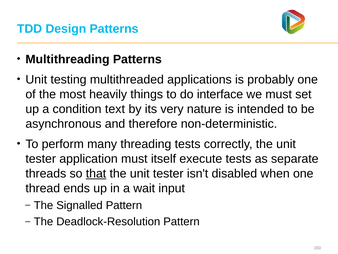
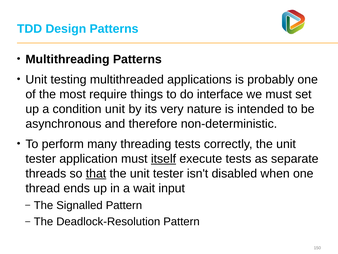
heavily: heavily -> require
condition text: text -> unit
itself underline: none -> present
